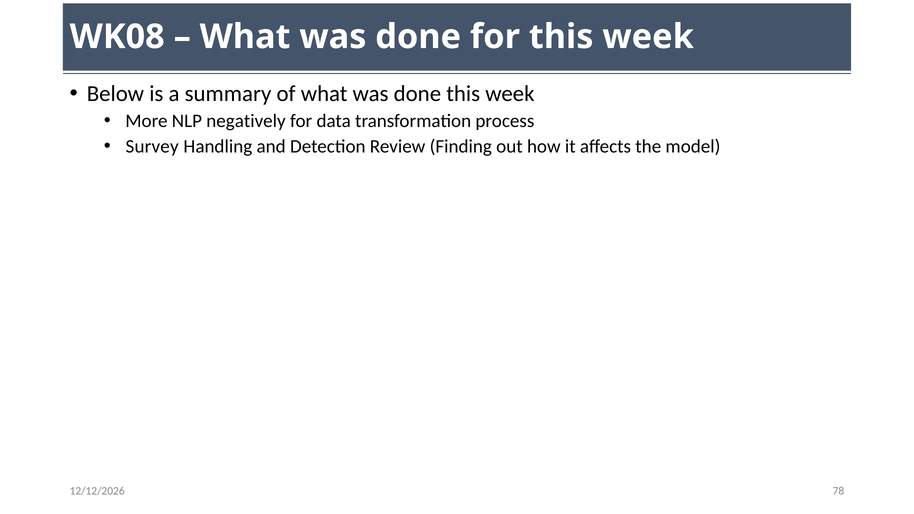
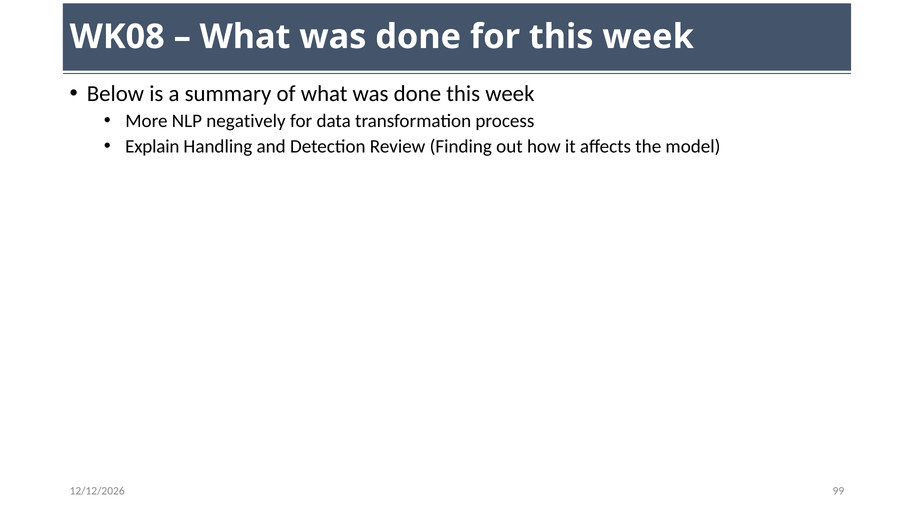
Survey: Survey -> Explain
78: 78 -> 99
